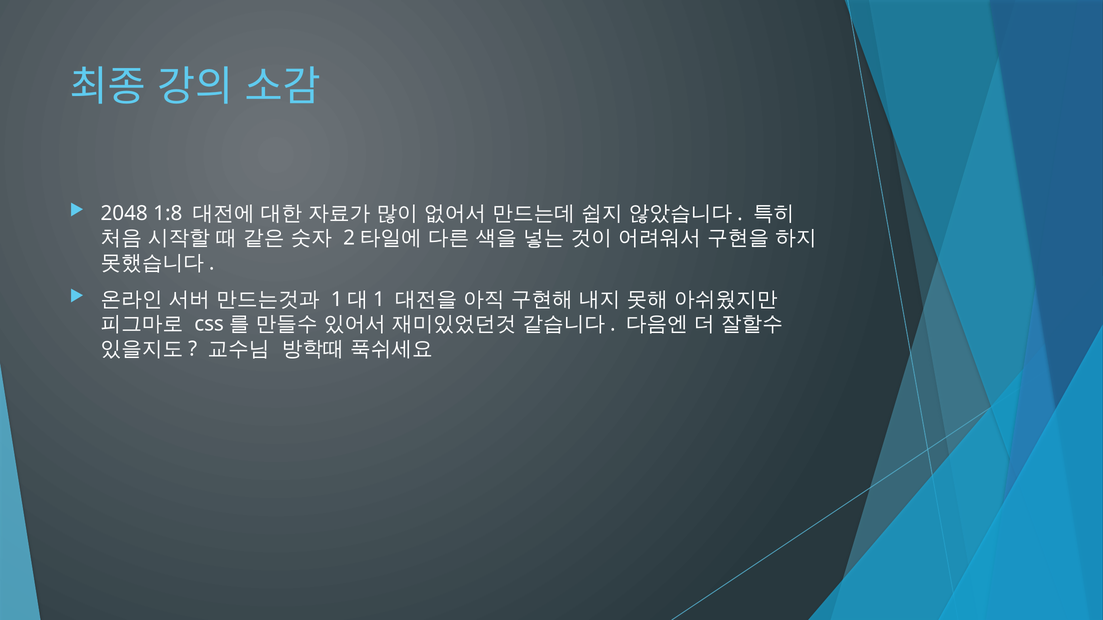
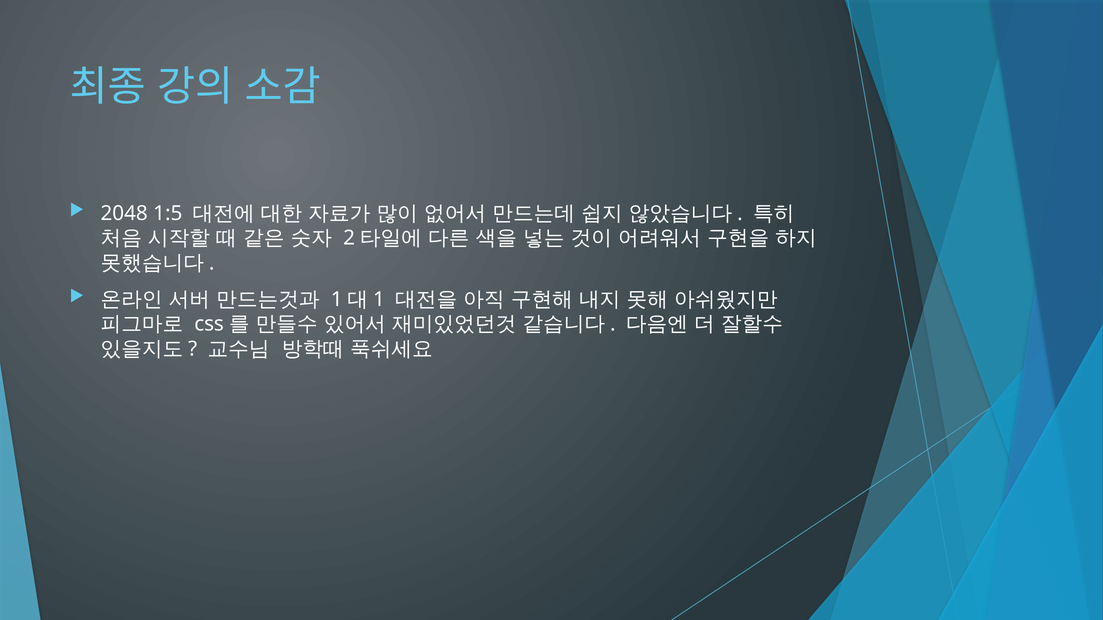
1:8: 1:8 -> 1:5
